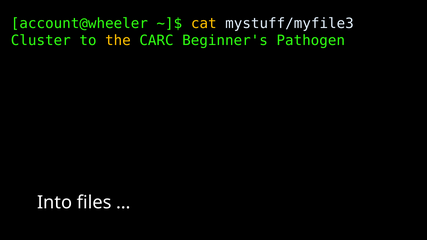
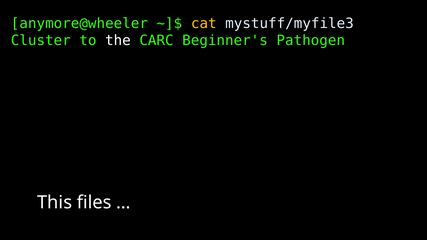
account@wheeler: account@wheeler -> anymore@wheeler
the colour: yellow -> white
Into: Into -> This
